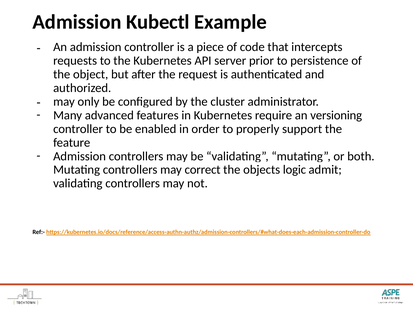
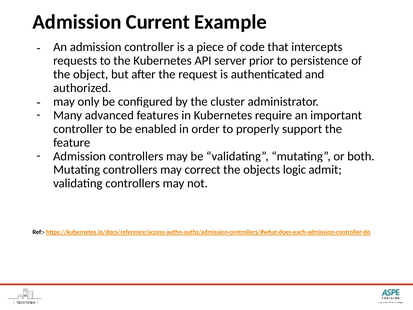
Kubectl: Kubectl -> Current
versioning: versioning -> important
